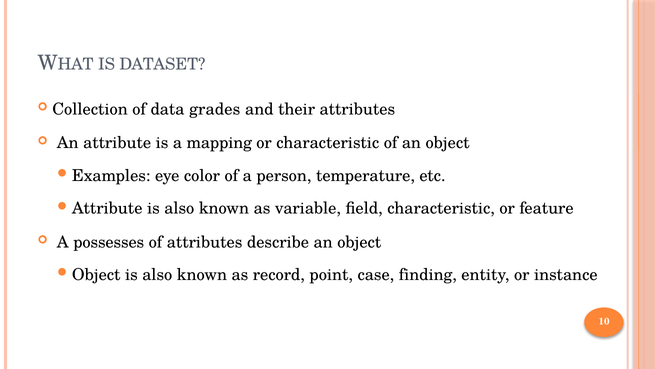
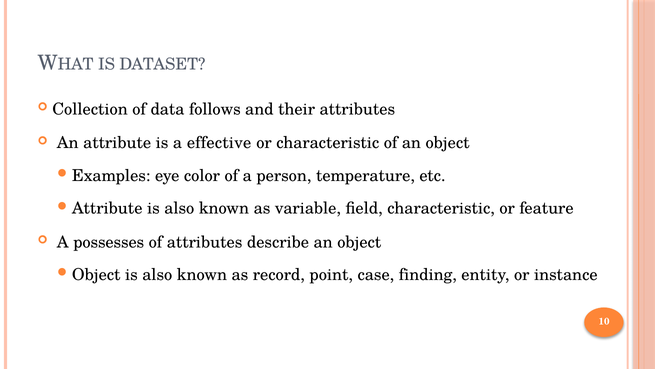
grades: grades -> follows
mapping: mapping -> effective
